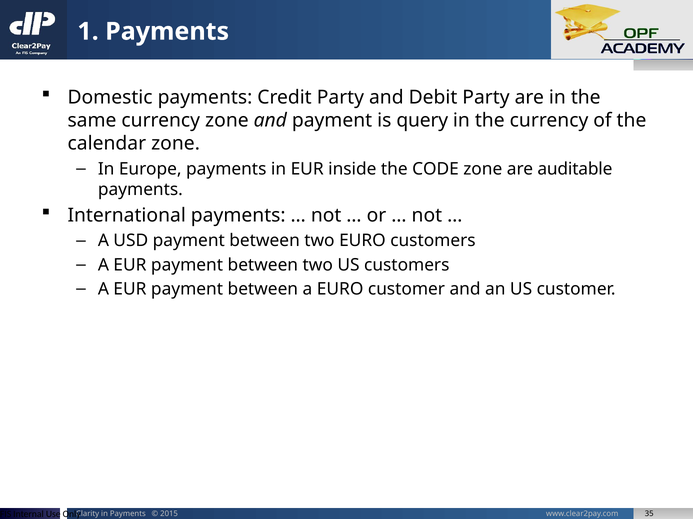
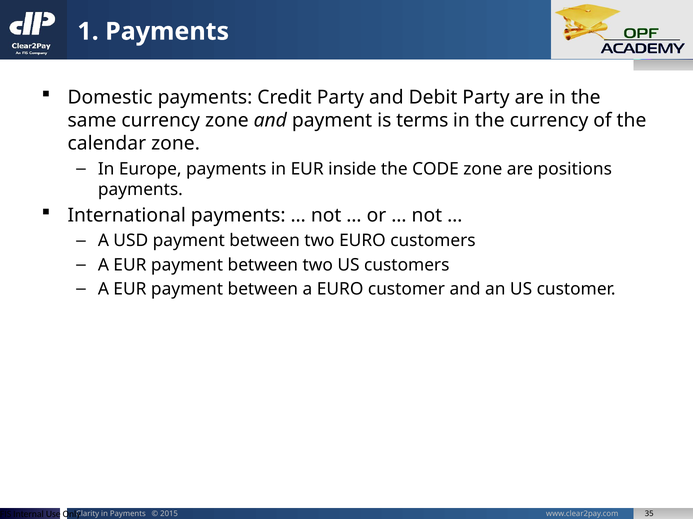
query: query -> terms
auditable: auditable -> positions
